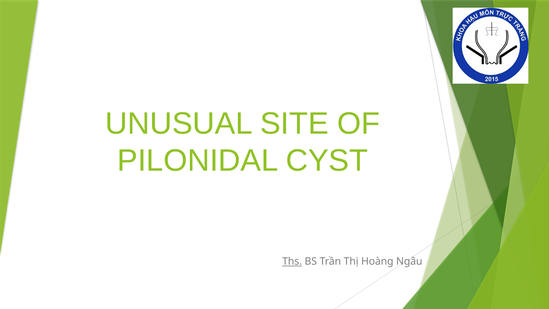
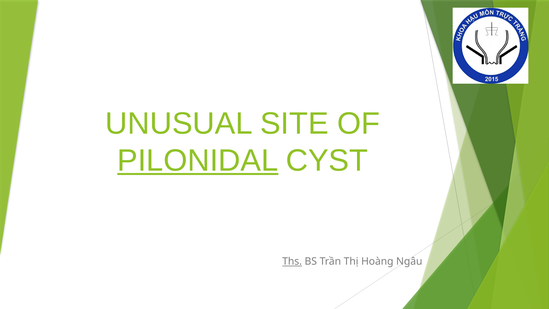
PILONIDAL underline: none -> present
